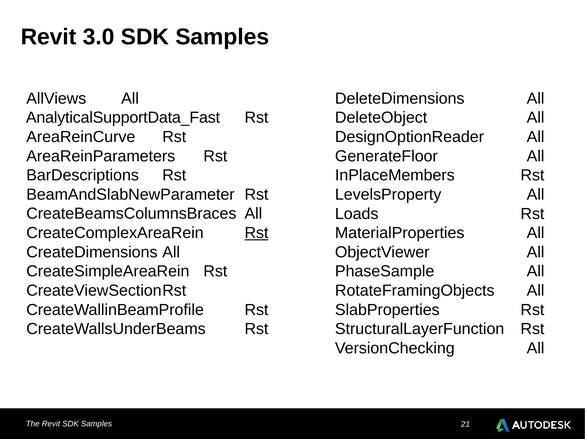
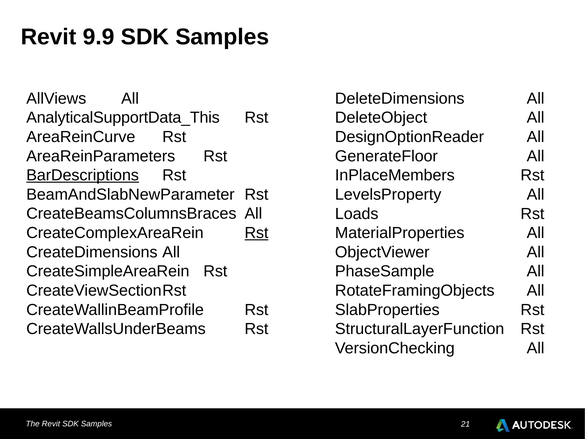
3.0: 3.0 -> 9.9
AnalyticalSupportData_Fast: AnalyticalSupportData_Fast -> AnalyticalSupportData_This
BarDescriptions underline: none -> present
